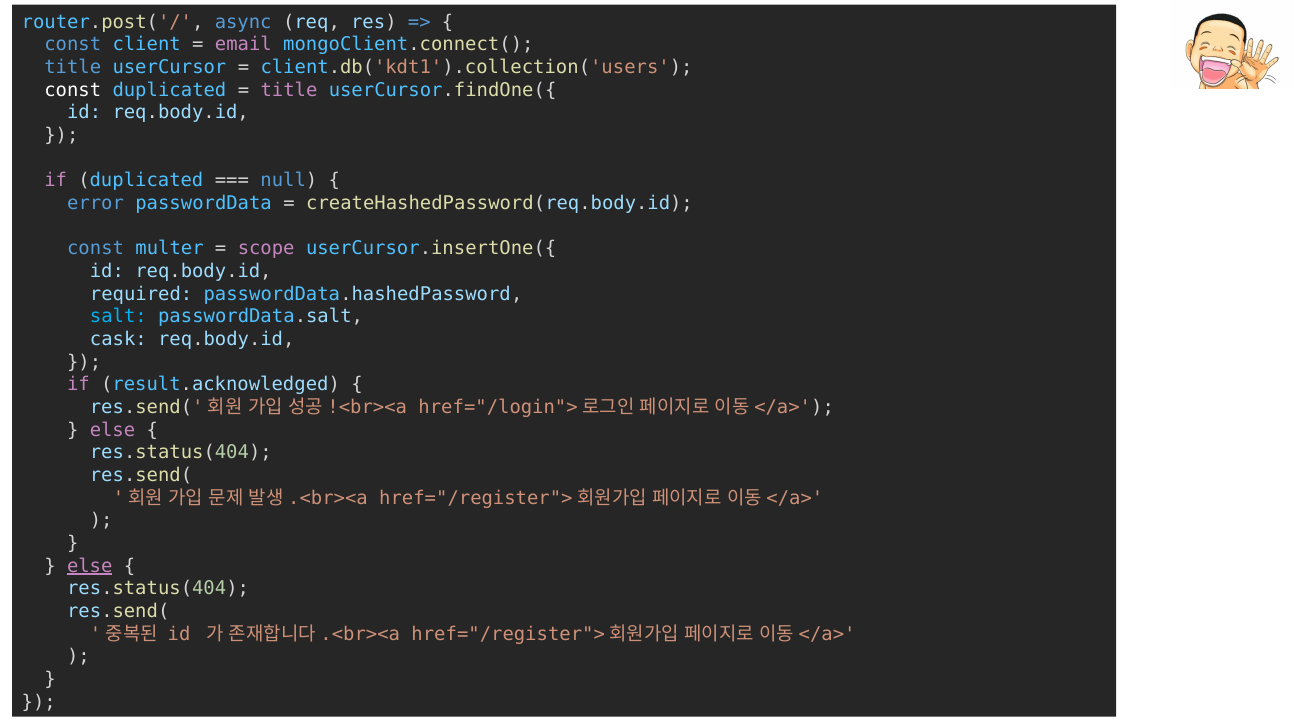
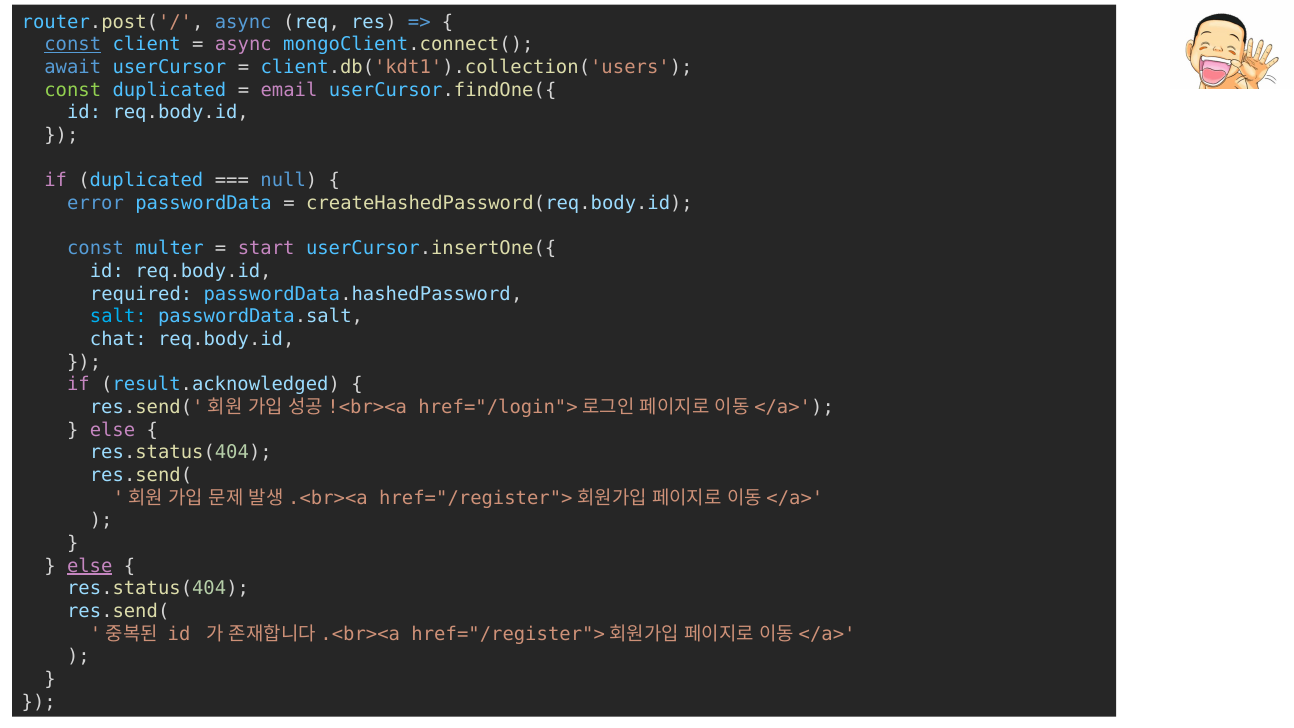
const at (73, 45) underline: none -> present
email at (243, 45): email -> async
title at (73, 67): title -> await
const at (73, 90) colour: white -> light green
title at (289, 90): title -> email
scope: scope -> start
cask: cask -> chat
